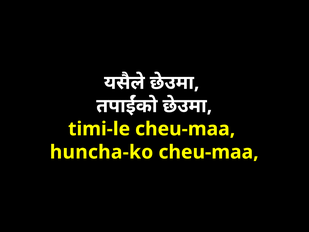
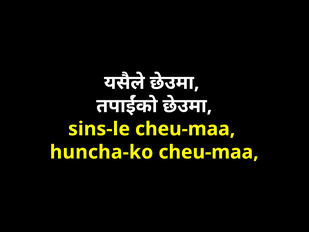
timi-le: timi-le -> sins-le
